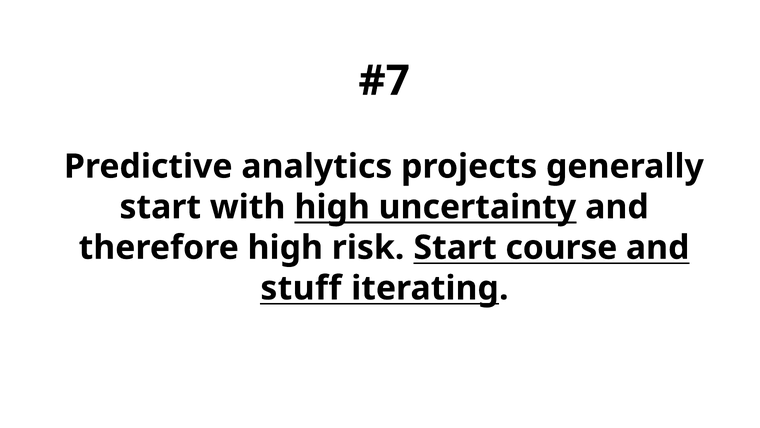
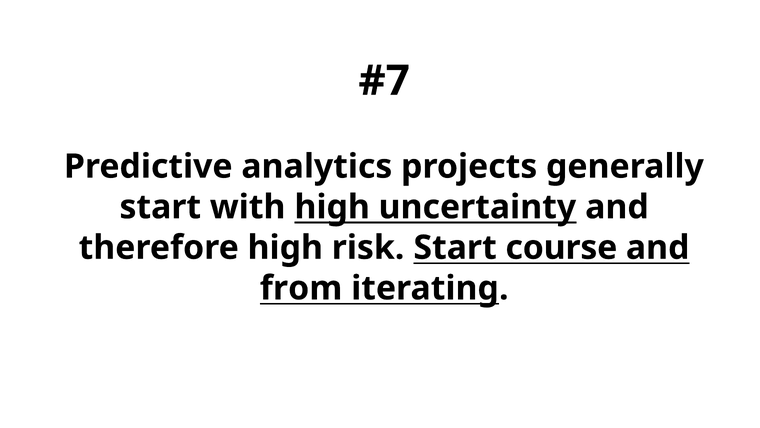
stuff: stuff -> from
